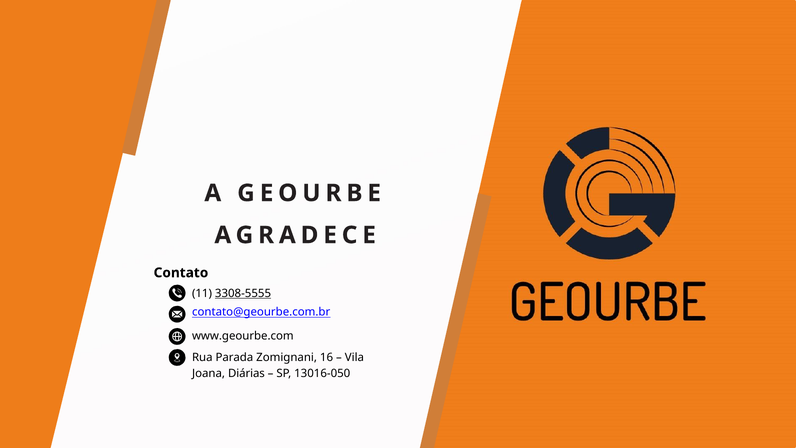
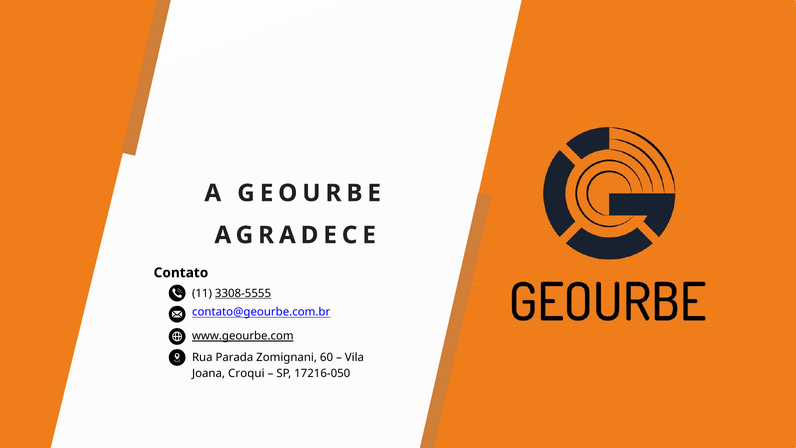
www.geourbe.com underline: none -> present
16: 16 -> 60
Diárias: Diárias -> Croqui
13016-050: 13016-050 -> 17216-050
